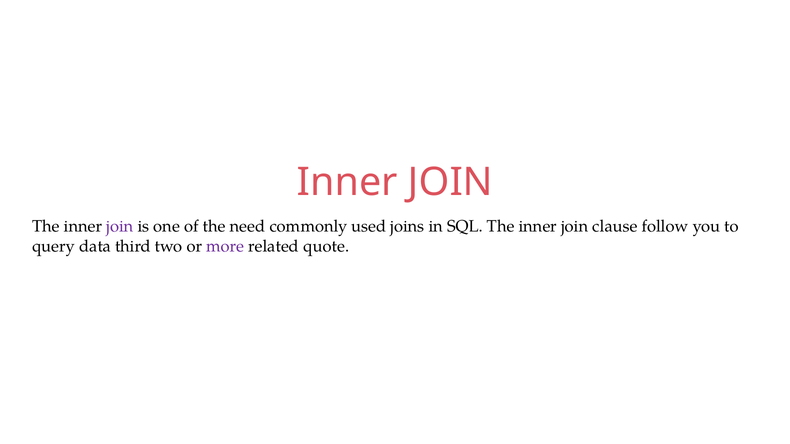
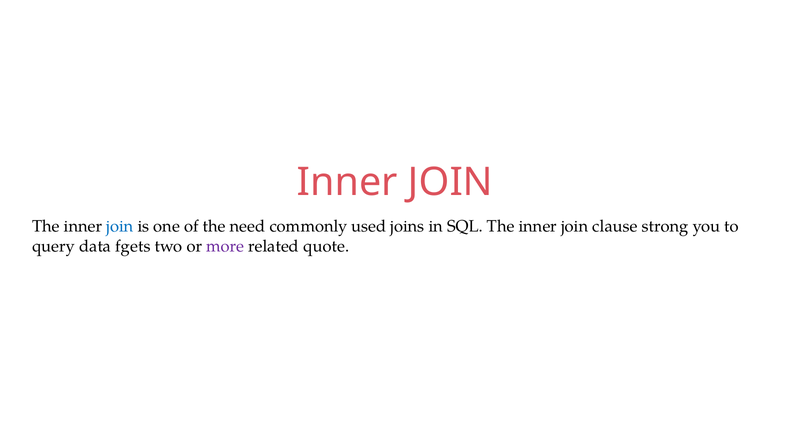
join at (120, 227) colour: purple -> blue
follow: follow -> strong
third: third -> fgets
